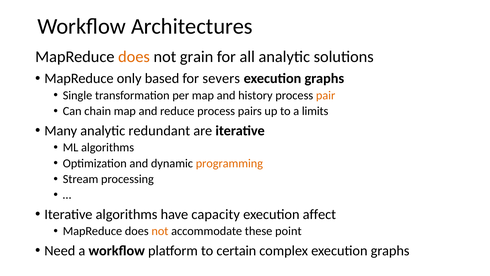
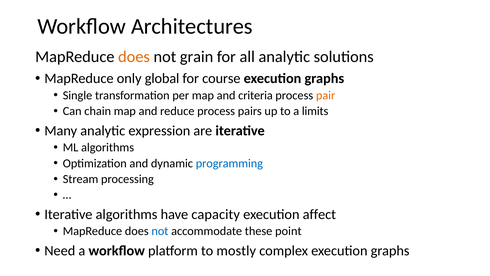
based: based -> global
severs: severs -> course
history: history -> criteria
redundant: redundant -> expression
programming colour: orange -> blue
not at (160, 231) colour: orange -> blue
certain: certain -> mostly
